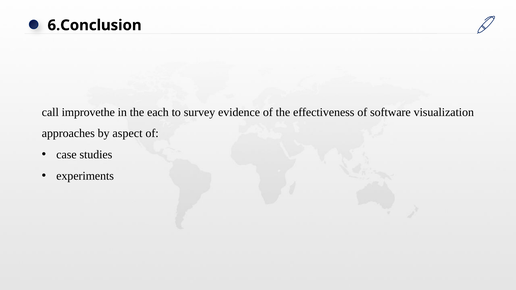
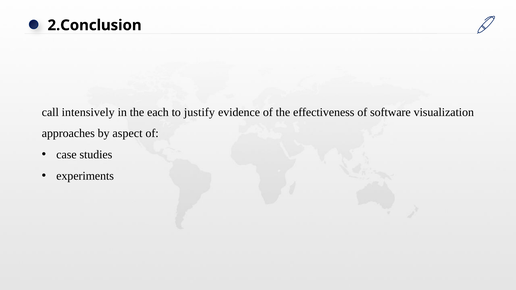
6.Conclusion: 6.Conclusion -> 2.Conclusion
improvethe: improvethe -> intensively
survey: survey -> justify
